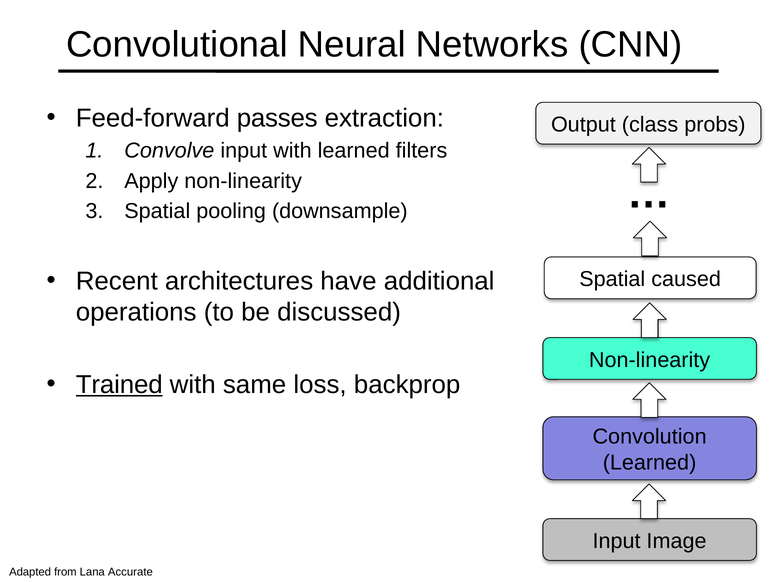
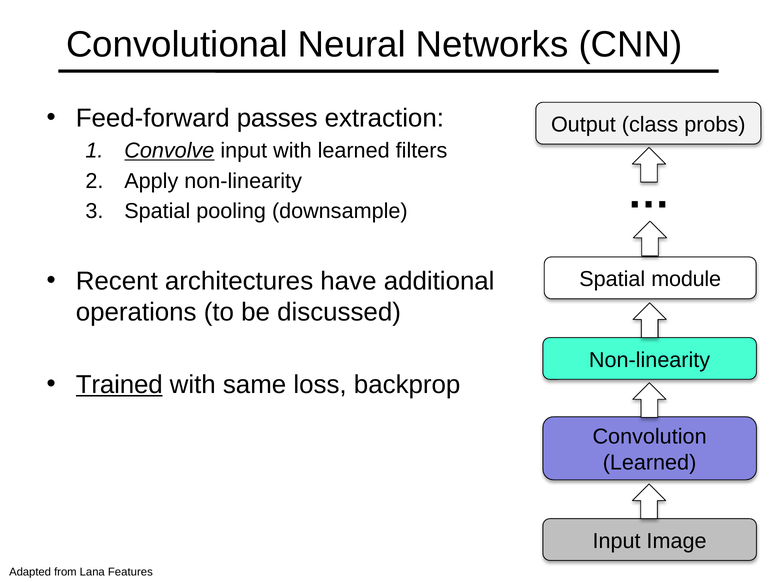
Convolve underline: none -> present
caused: caused -> module
Accurate: Accurate -> Features
